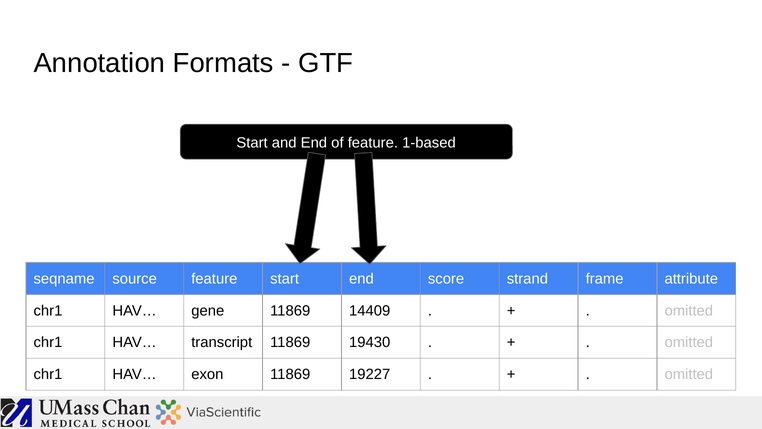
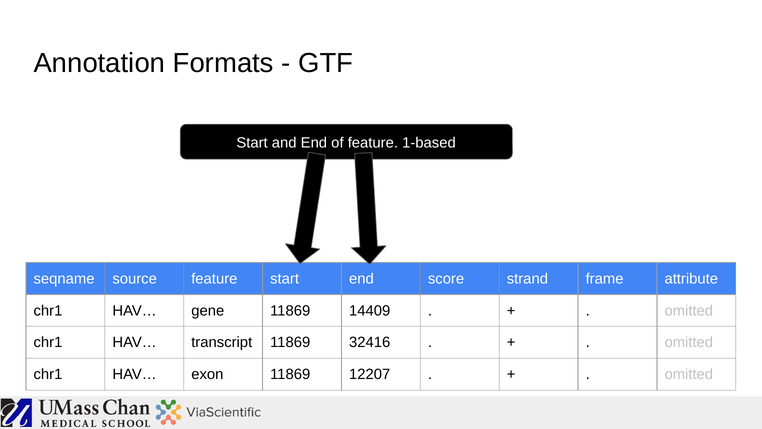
19430: 19430 -> 32416
19227: 19227 -> 12207
